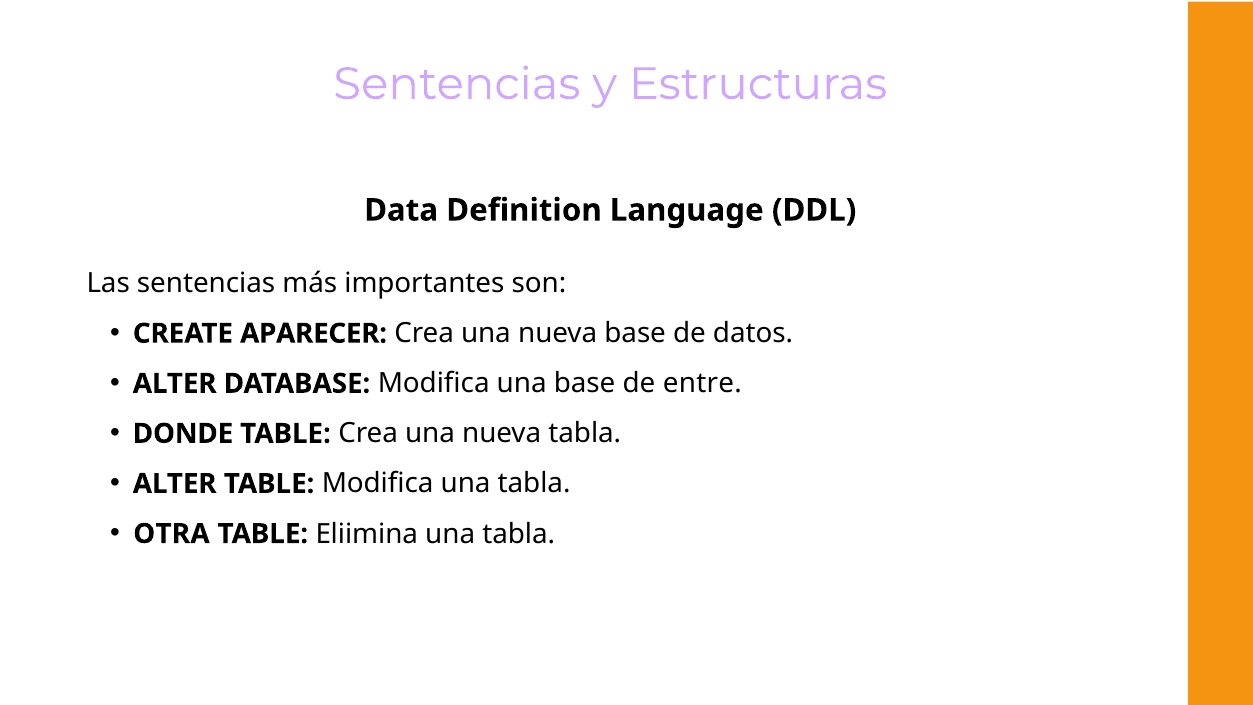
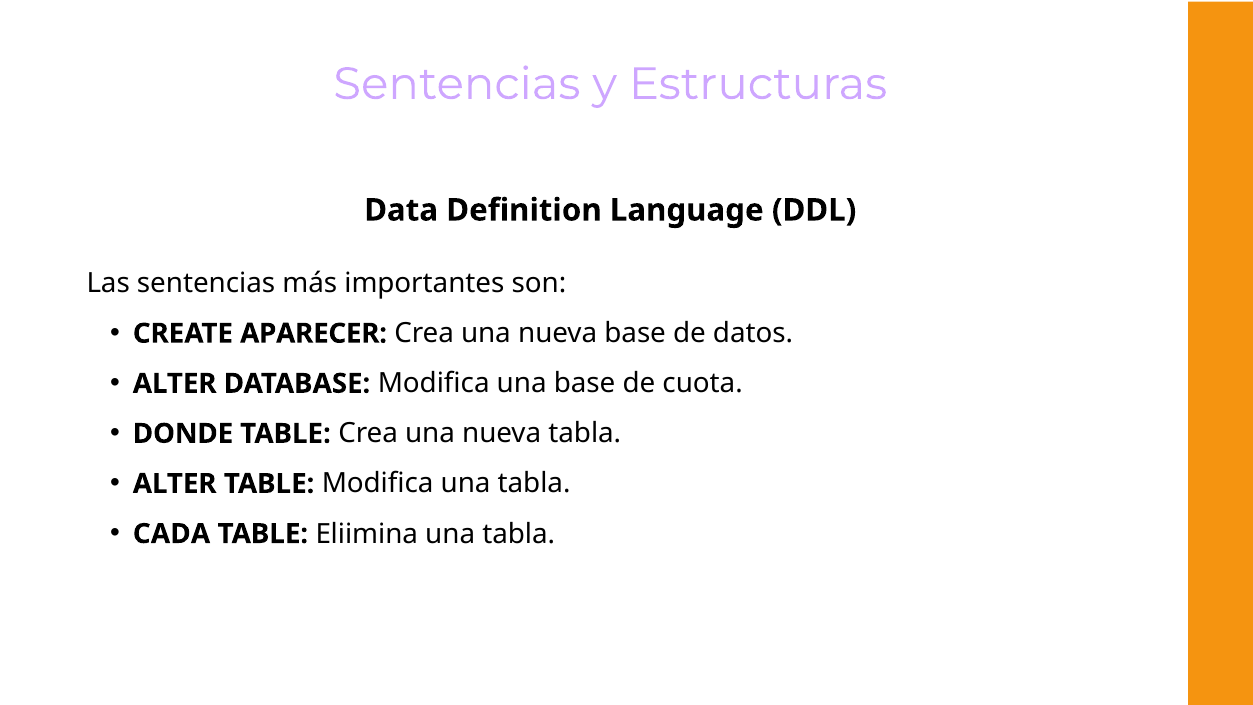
entre: entre -> cuota
OTRA: OTRA -> CADA
